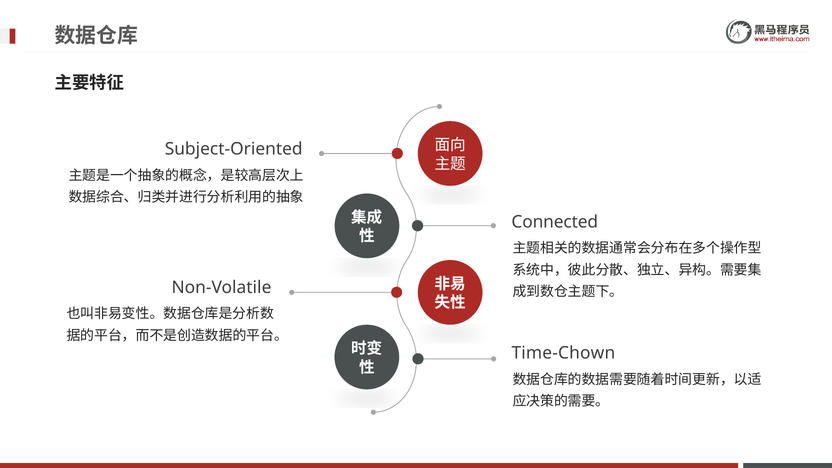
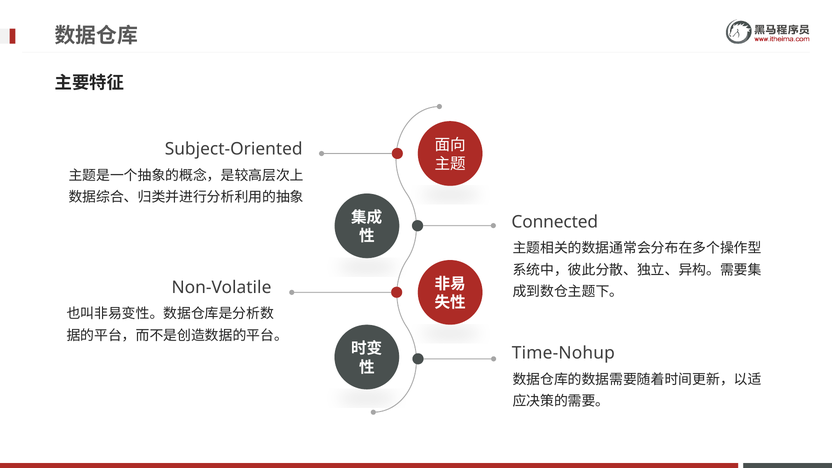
Time-Chown: Time-Chown -> Time-Nohup
